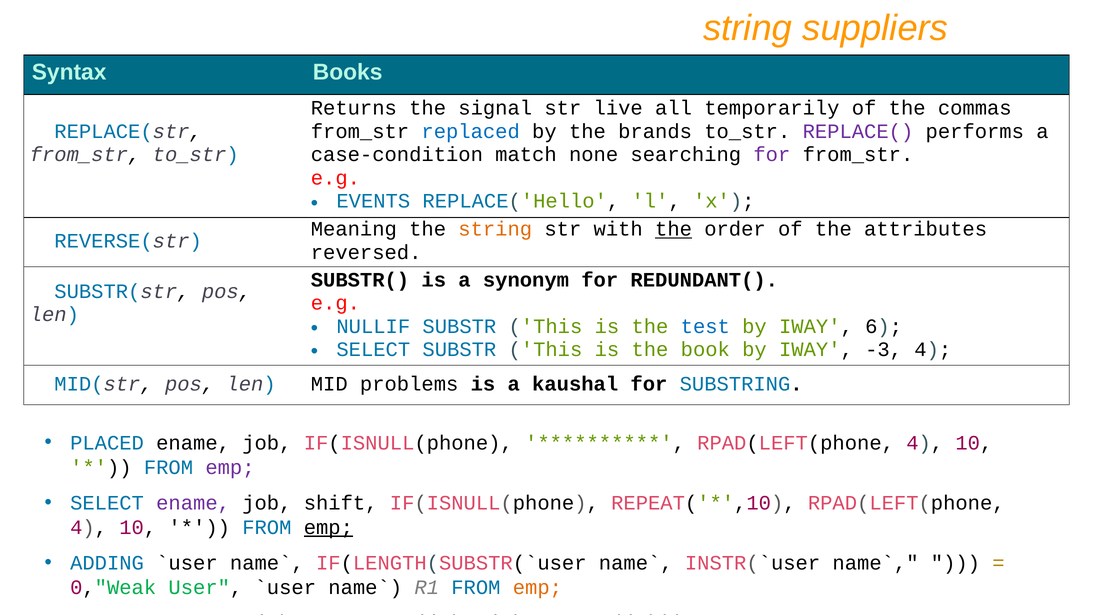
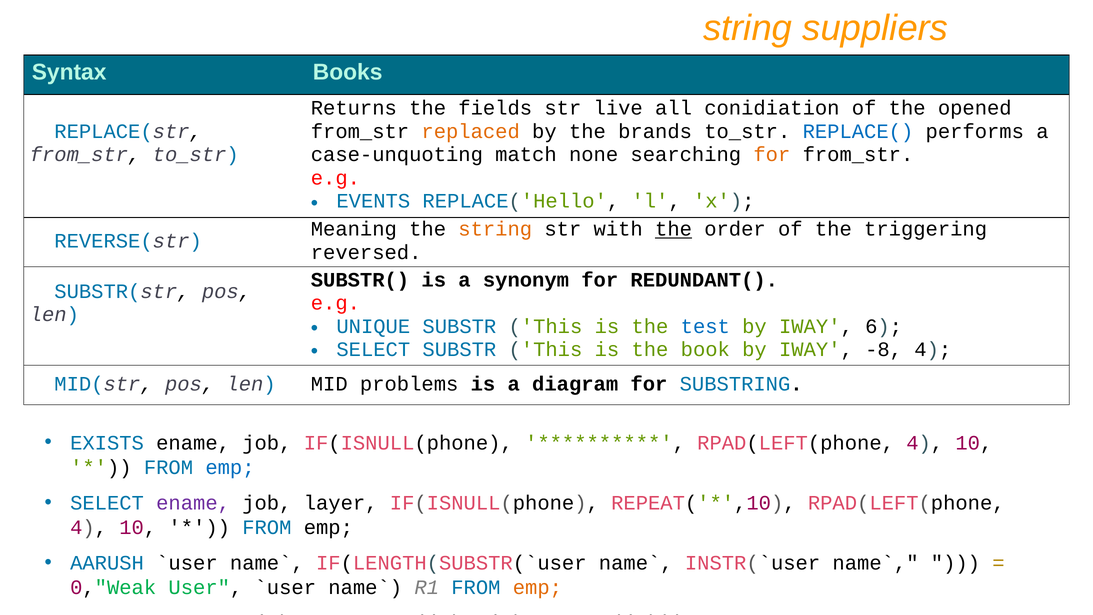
signal: signal -> fields
temporarily: temporarily -> conidiation
commas: commas -> opened
replaced colour: blue -> orange
REPLACE( colour: purple -> blue
case-condition: case-condition -> case-unquoting
for at (772, 155) colour: purple -> orange
attributes: attributes -> triggering
NULLIF: NULLIF -> UNIQUE
-3: -3 -> -8
kaushal: kaushal -> diagram
PLACED: PLACED -> EXISTS
emp at (230, 467) colour: purple -> blue
shift: shift -> layer
emp at (328, 527) underline: present -> none
ADDING: ADDING -> AARUSH
